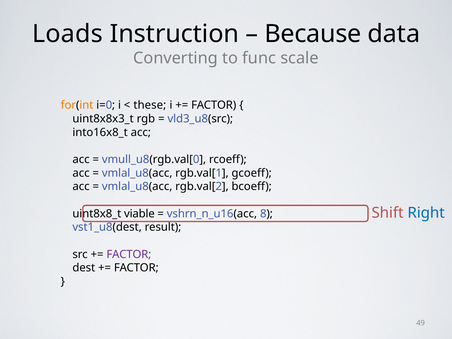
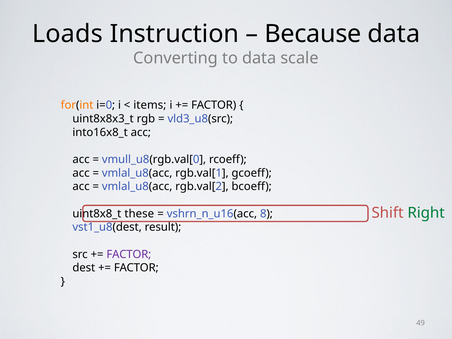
to func: func -> data
these: these -> items
Right colour: blue -> green
viable: viable -> these
